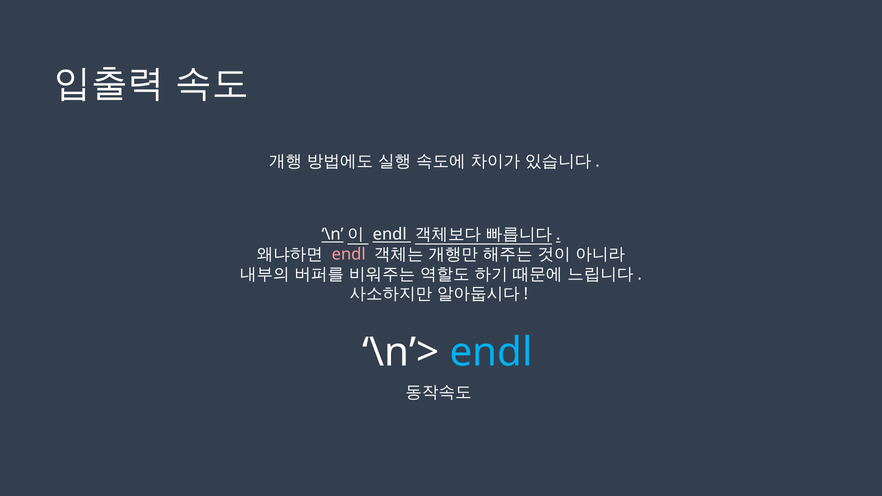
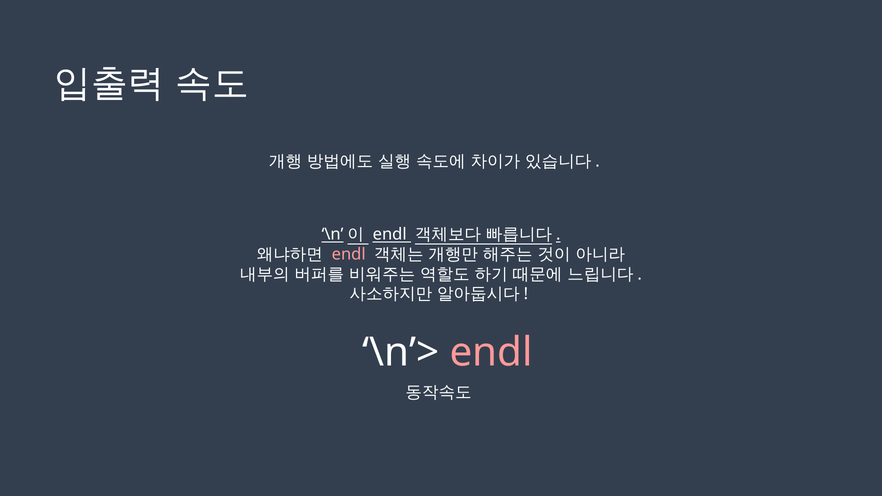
endl at (491, 353) colour: light blue -> pink
